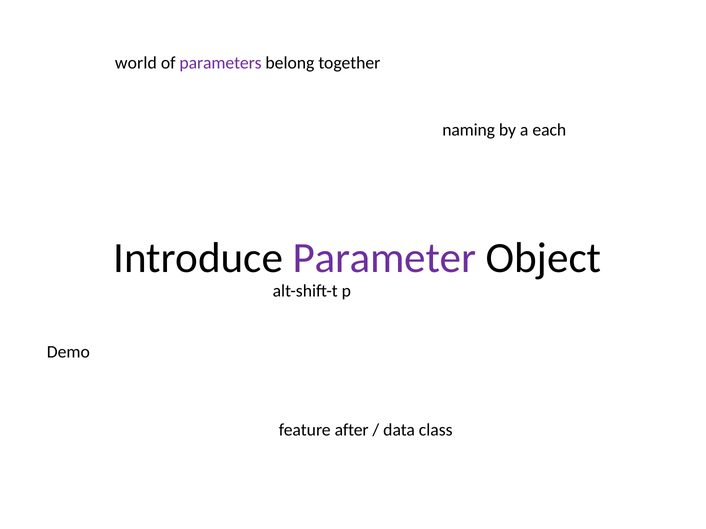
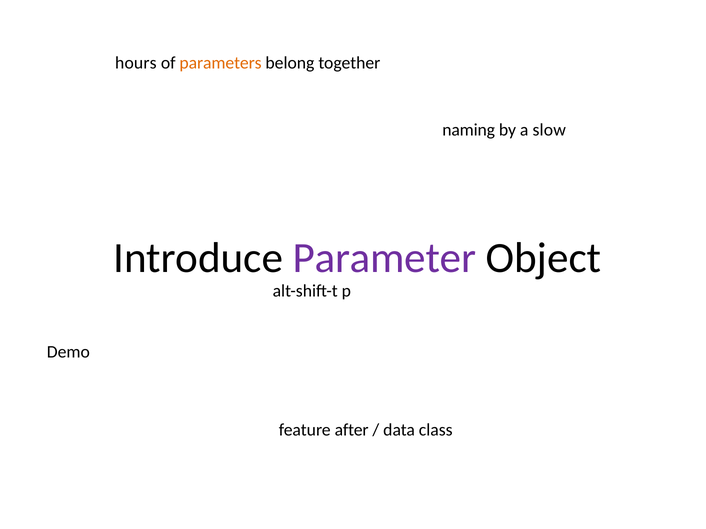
world: world -> hours
parameters colour: purple -> orange
each: each -> slow
